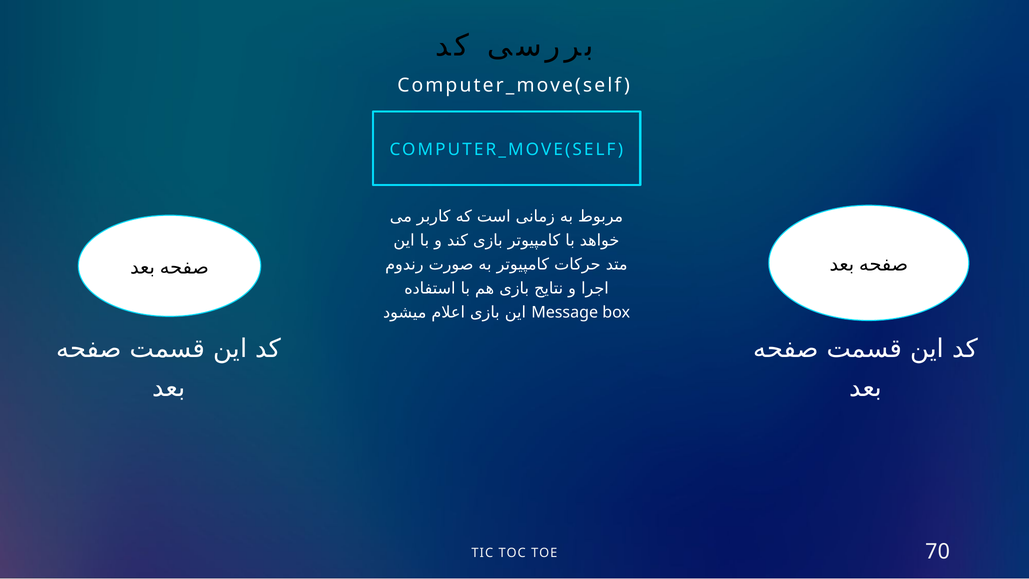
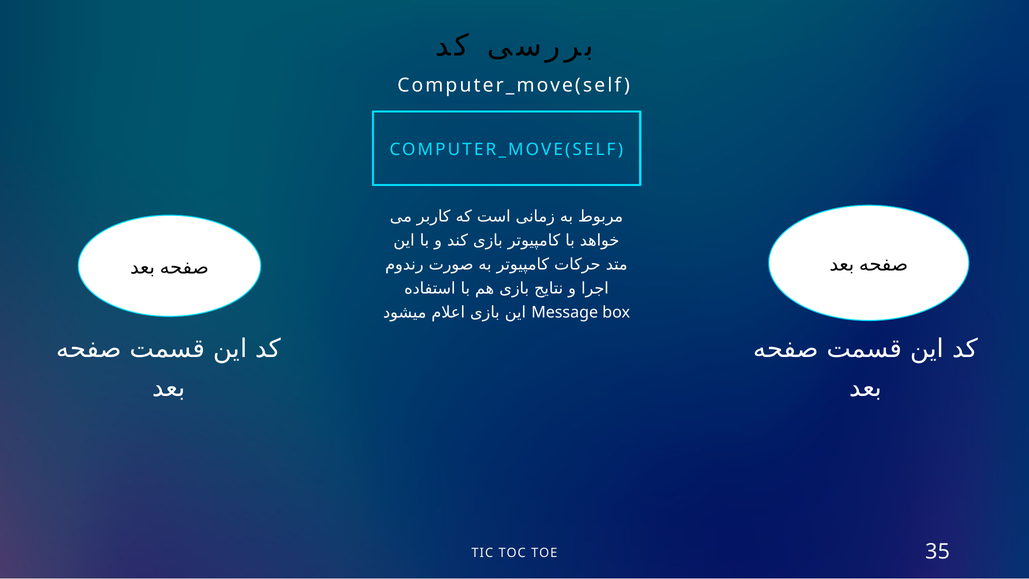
70: 70 -> 35
